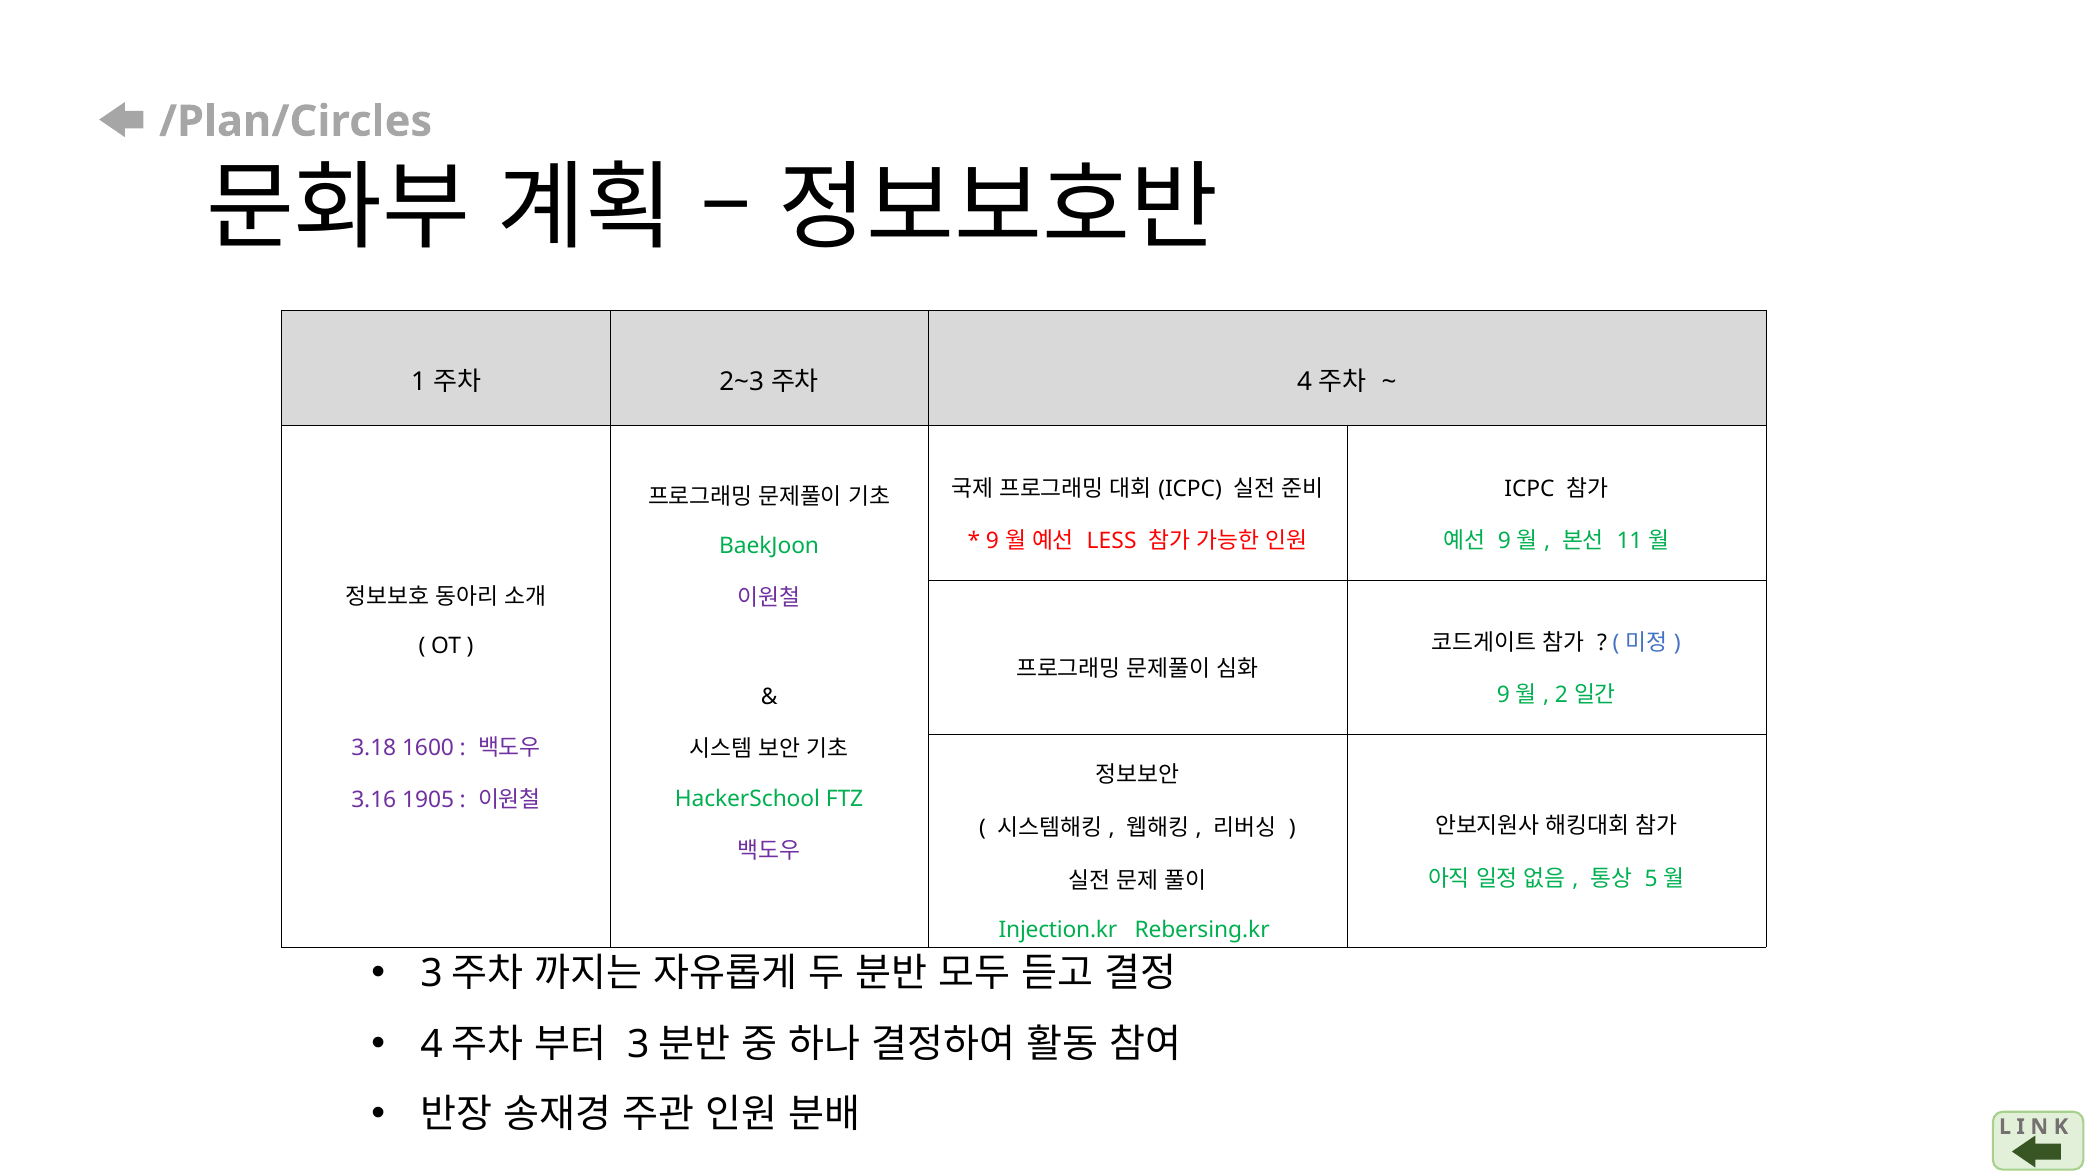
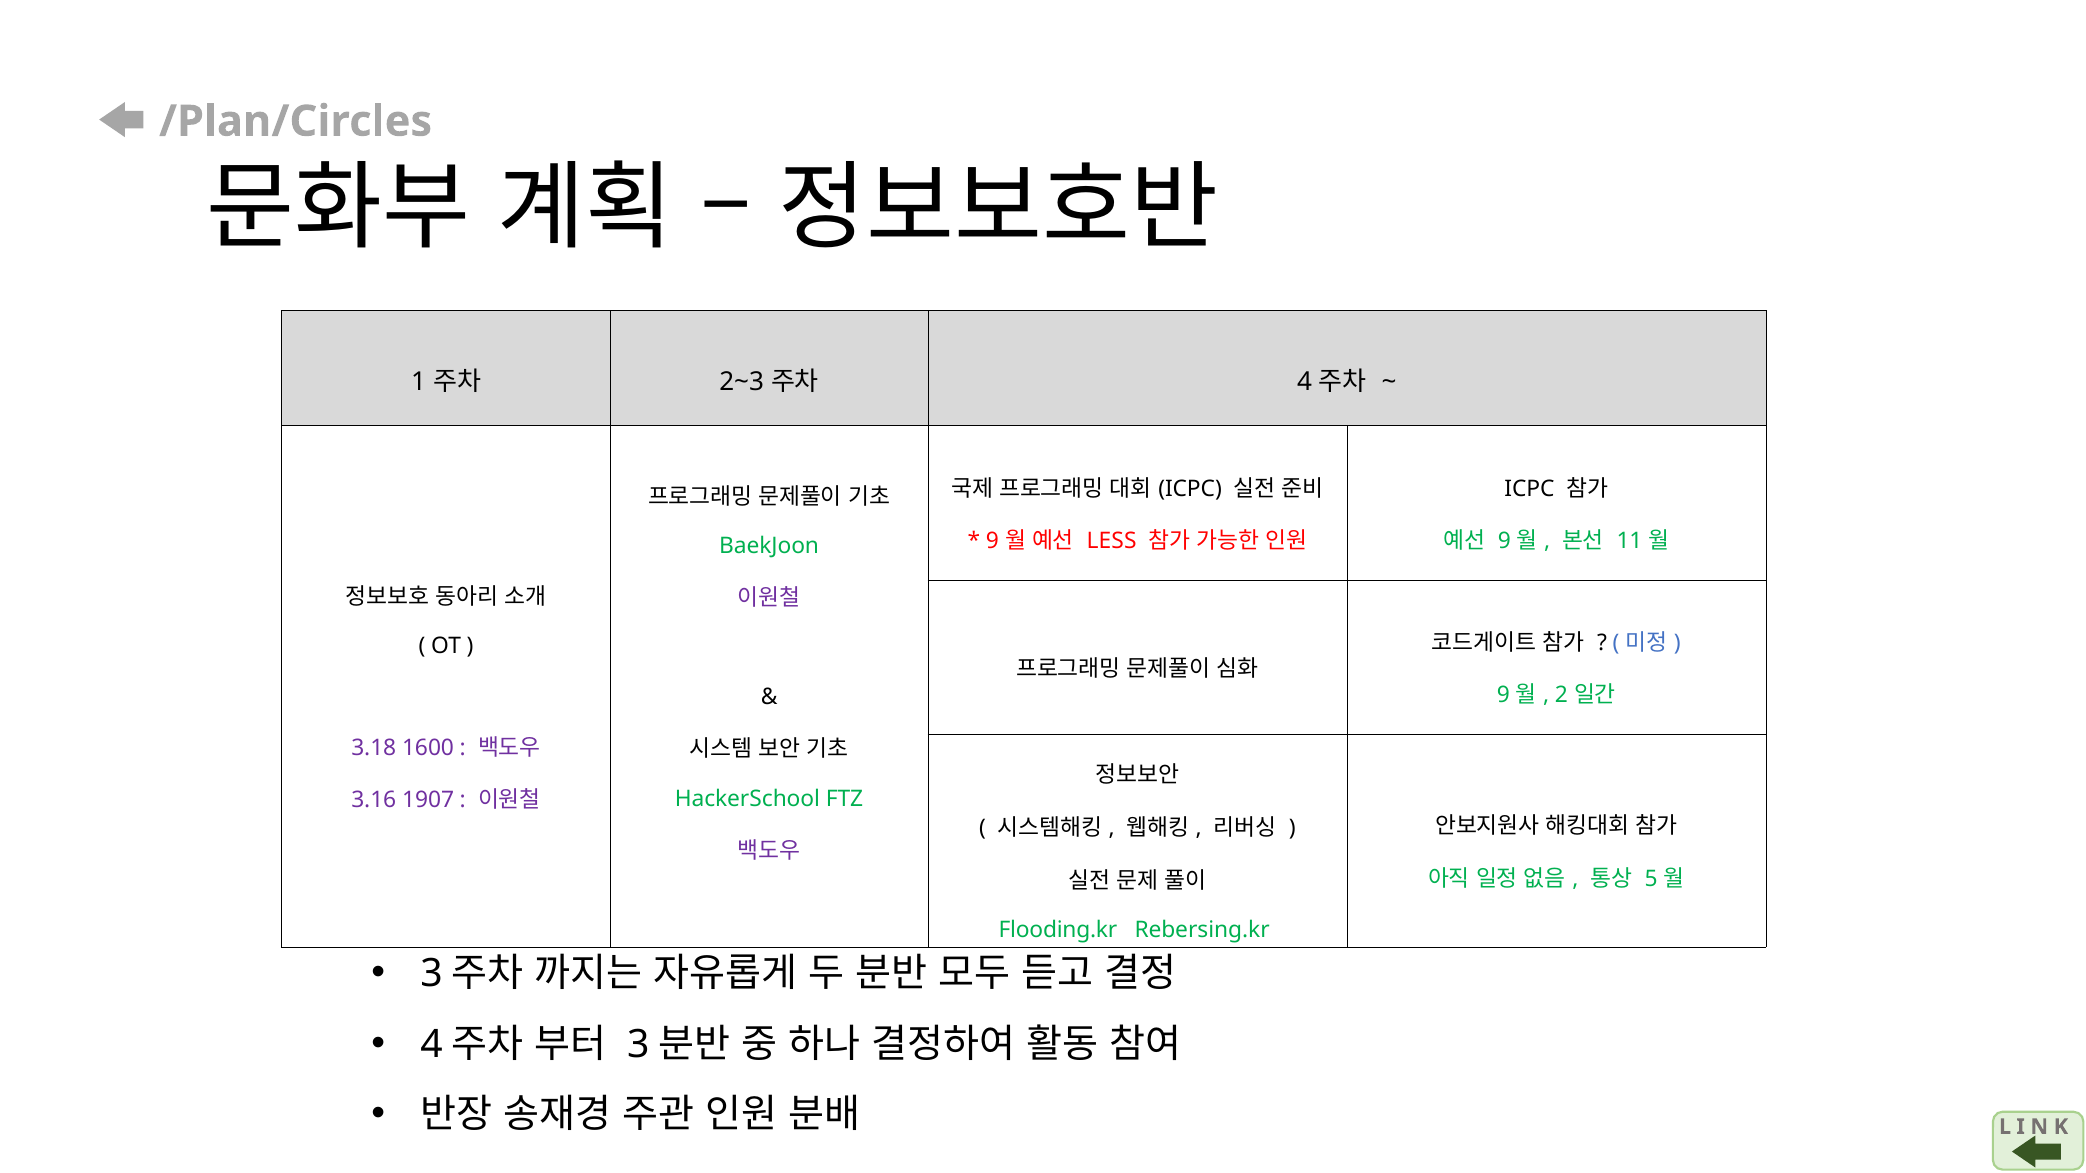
1905: 1905 -> 1907
Injection.kr: Injection.kr -> Flooding.kr
